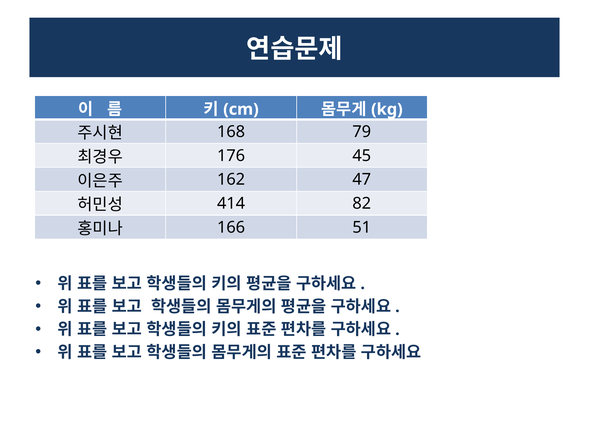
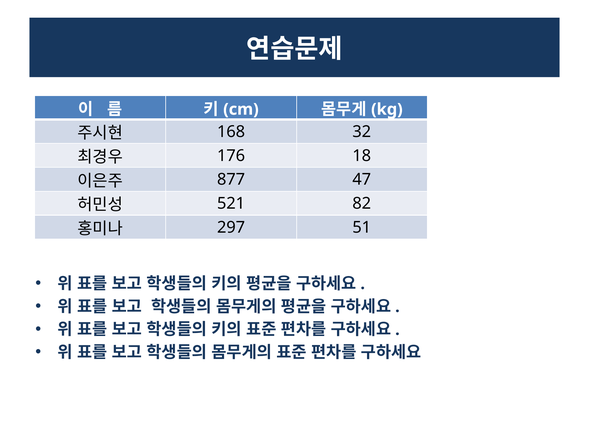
79: 79 -> 32
45: 45 -> 18
162: 162 -> 877
414: 414 -> 521
166: 166 -> 297
